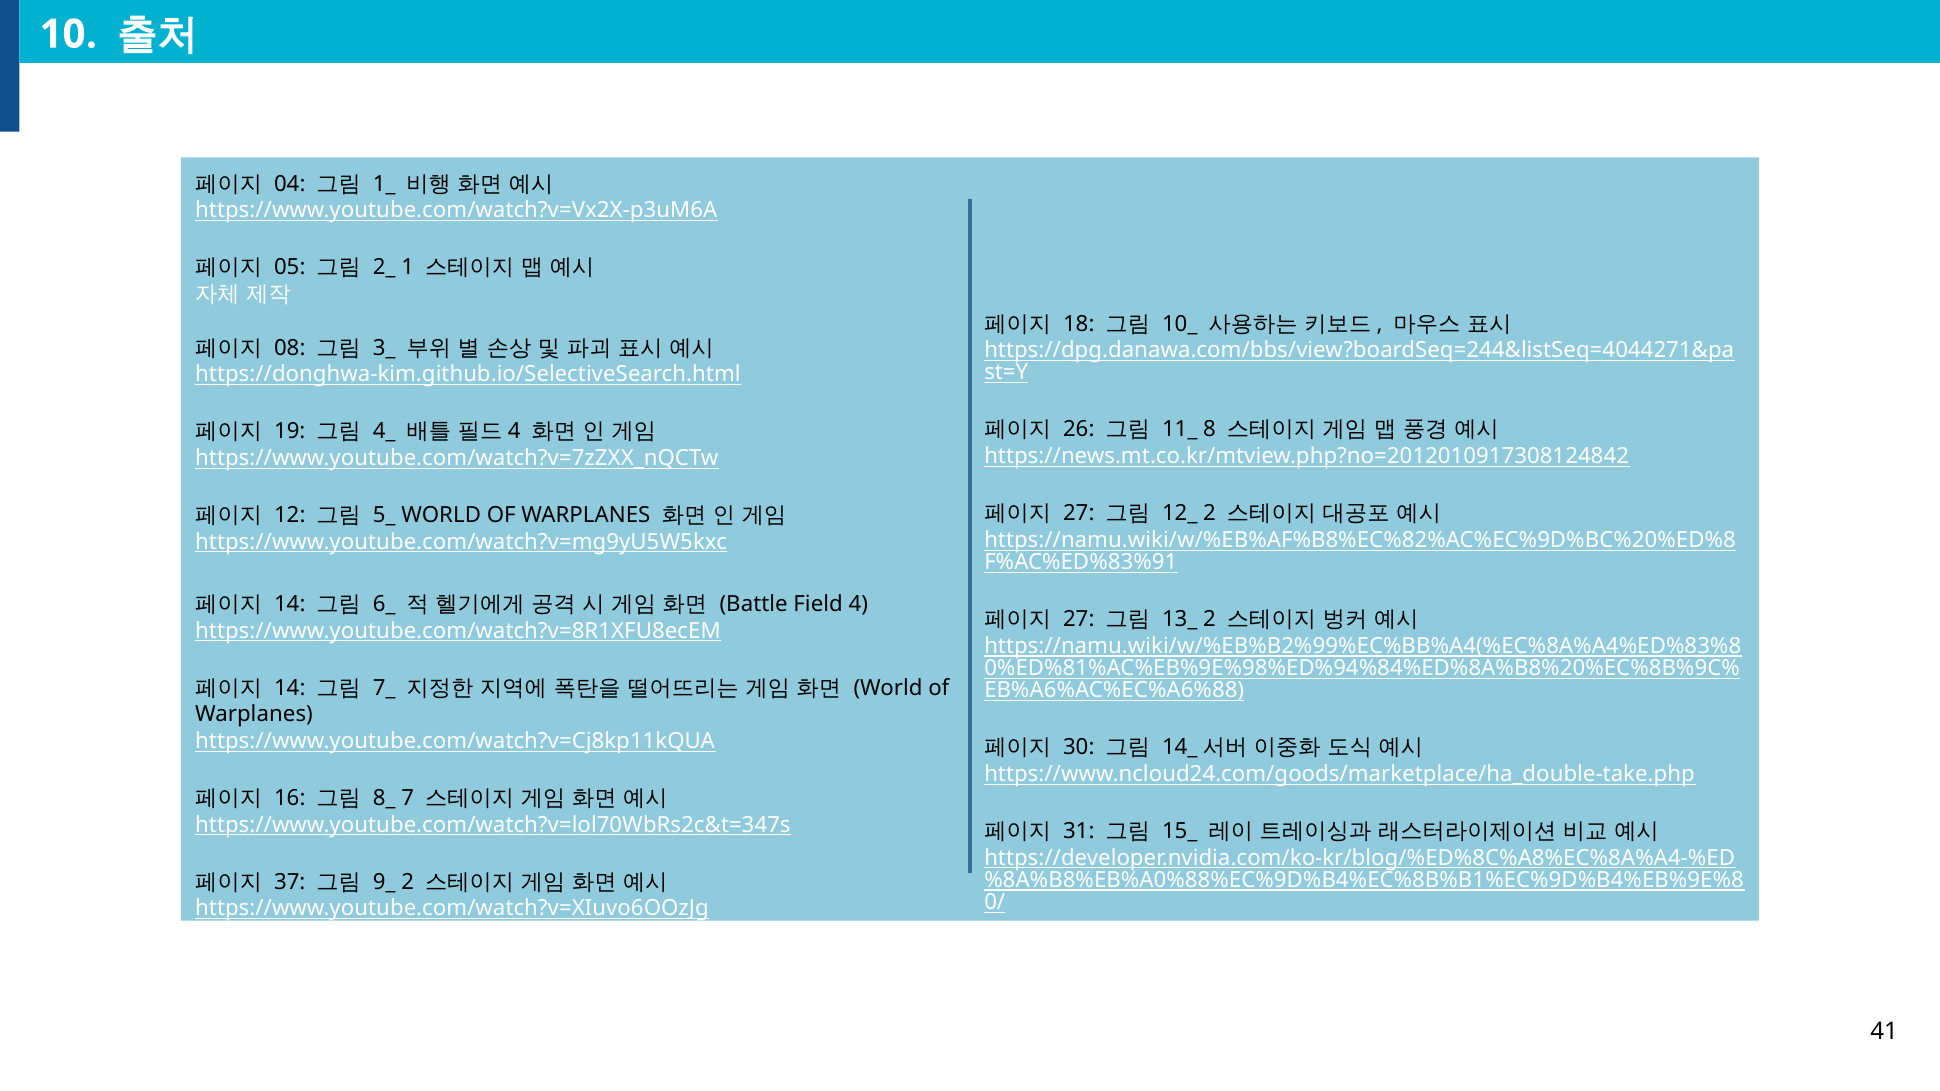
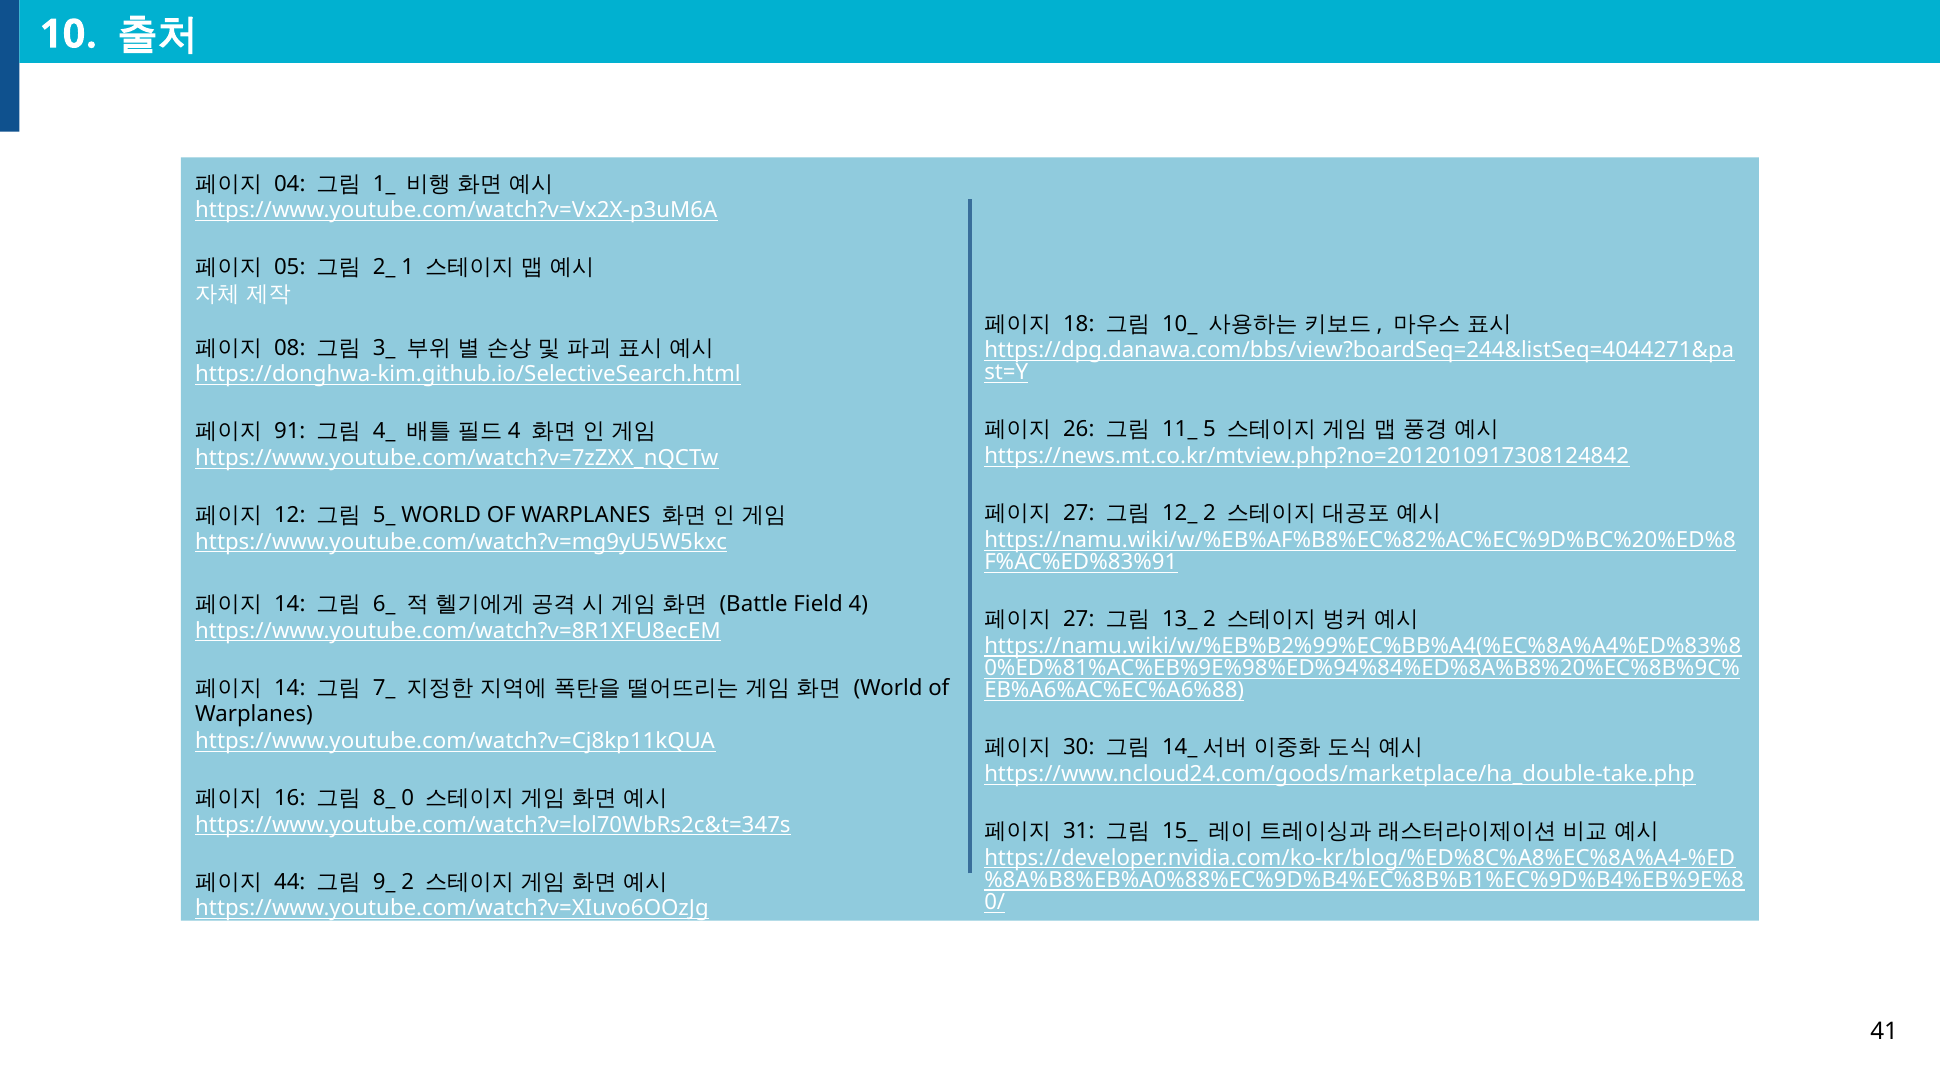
8: 8 -> 5
19: 19 -> 91
7: 7 -> 0
37: 37 -> 44
